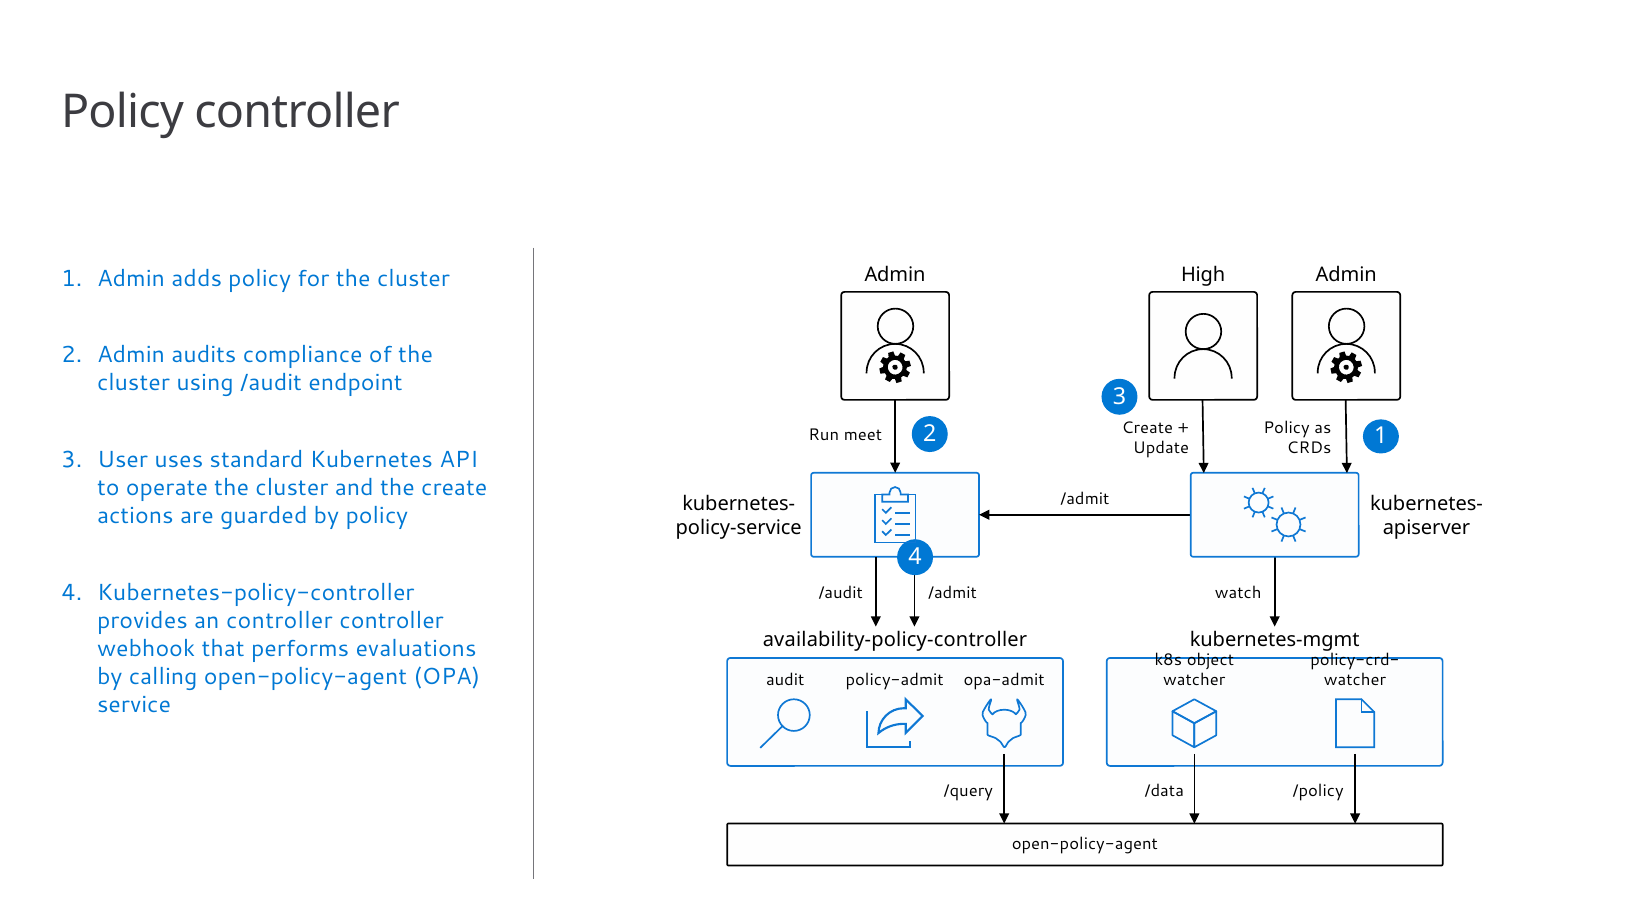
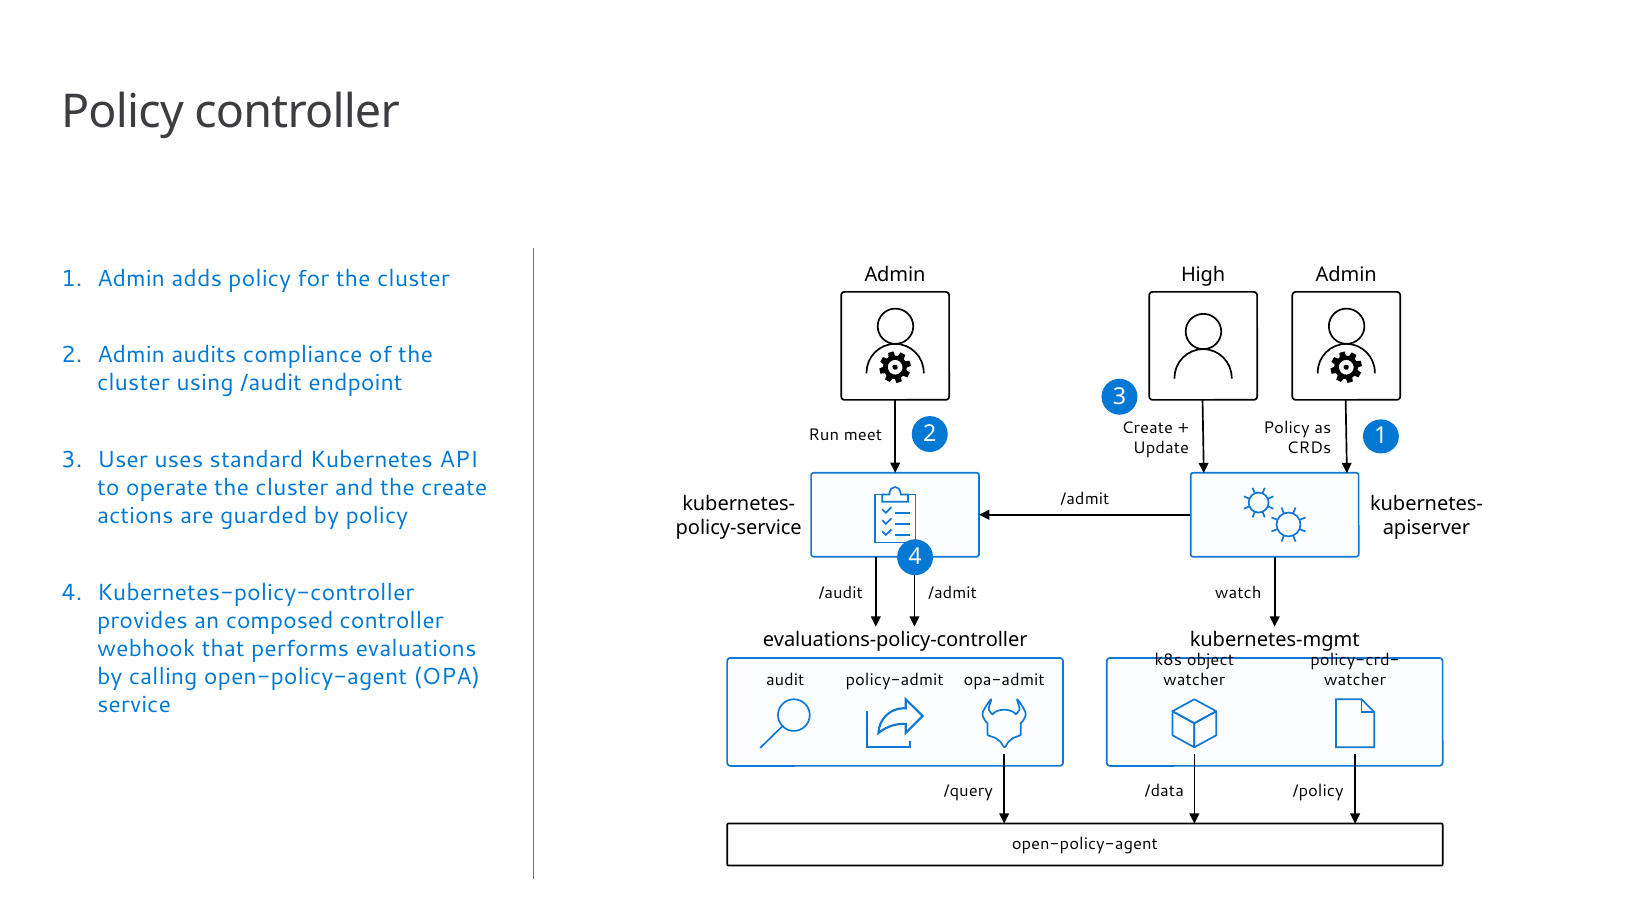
an controller: controller -> composed
availability-policy-controller: availability-policy-controller -> evaluations-policy-controller
